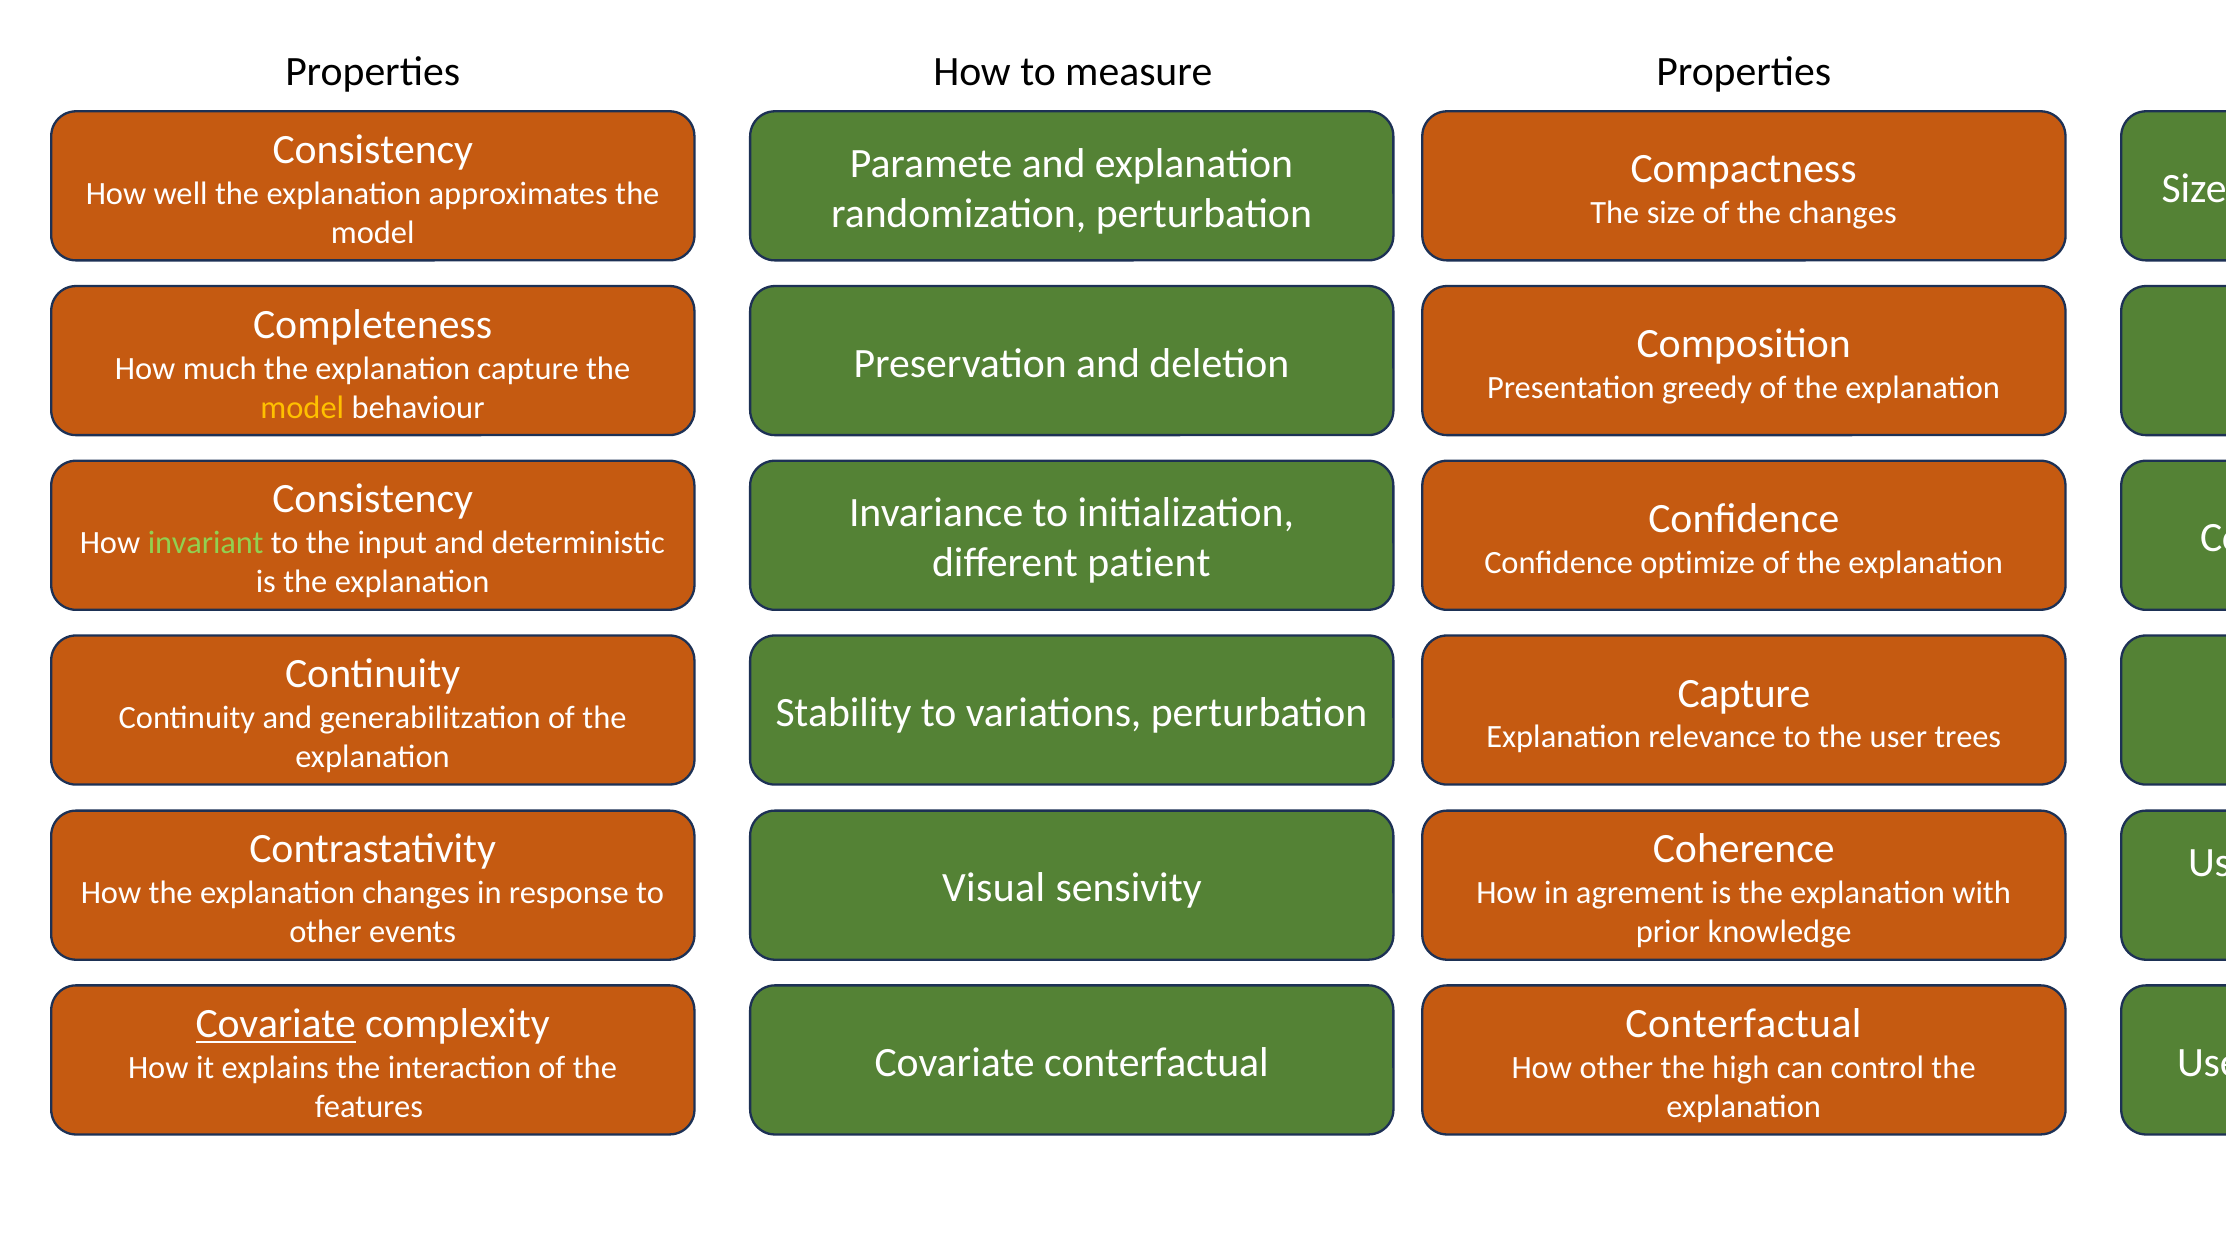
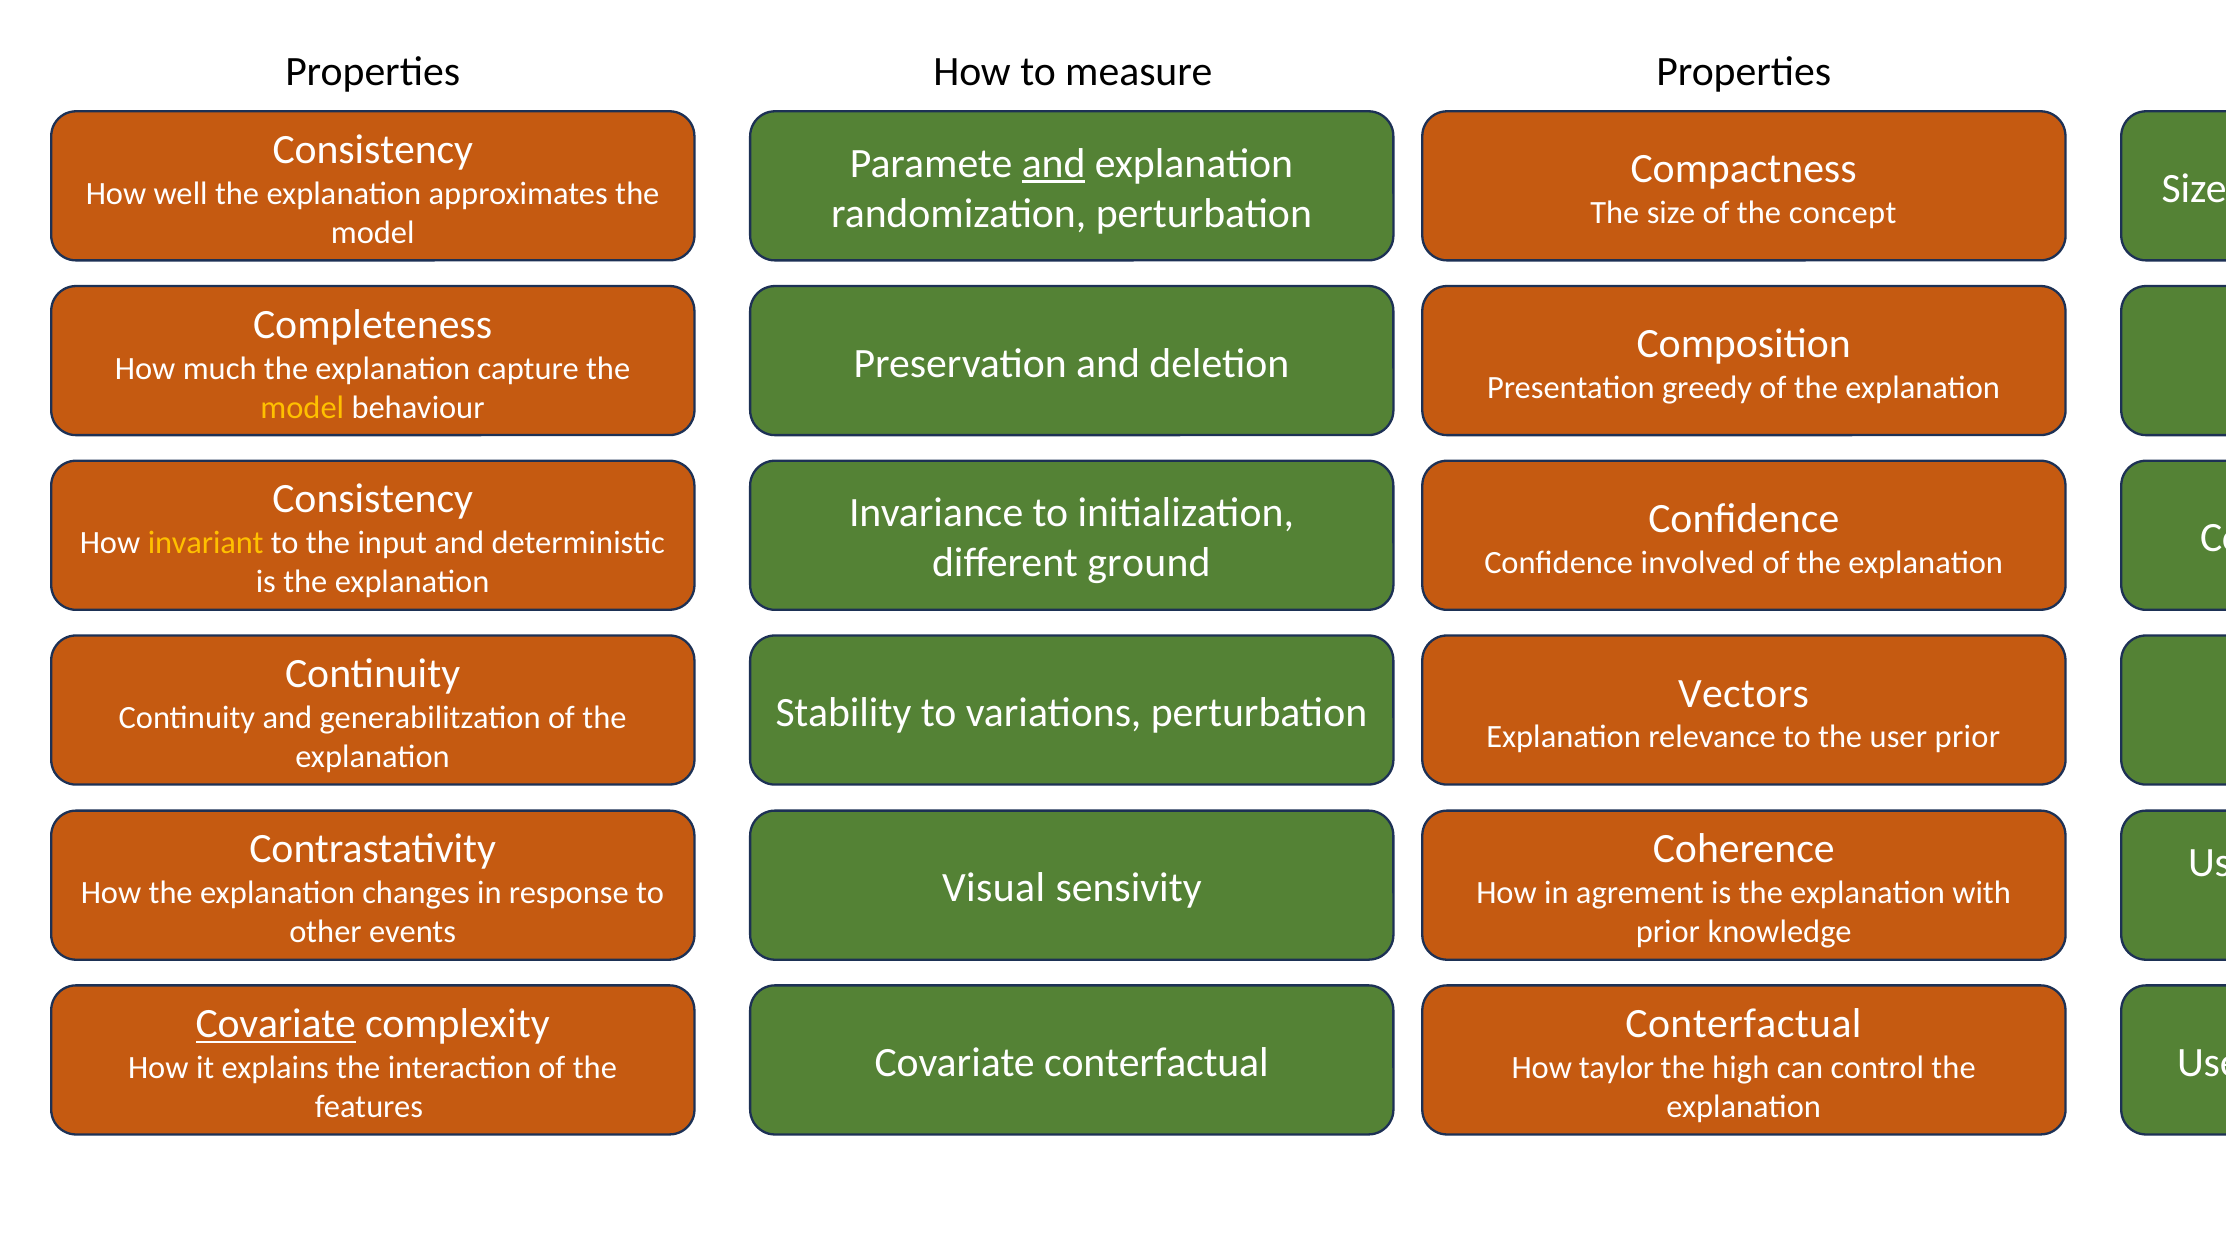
and at (1054, 164) underline: none -> present
the changes: changes -> concept
invariant colour: light green -> yellow
different patient: patient -> ground
optimize: optimize -> involved
Capture at (1744, 693): Capture -> Vectors
user trees: trees -> prior
How other: other -> taylor
